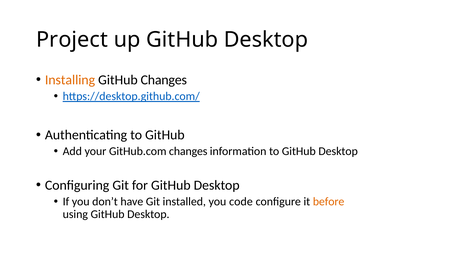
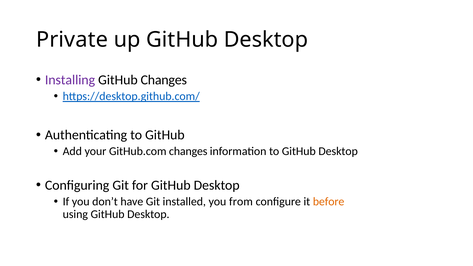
Project: Project -> Private
Installing colour: orange -> purple
code: code -> from
